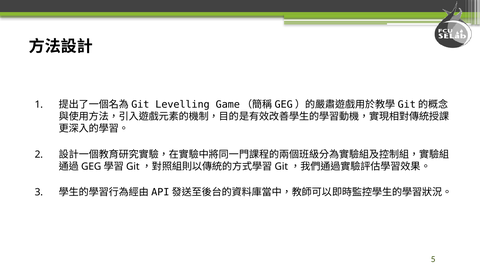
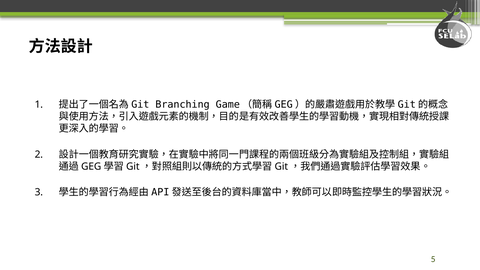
Levelling: Levelling -> Branching
